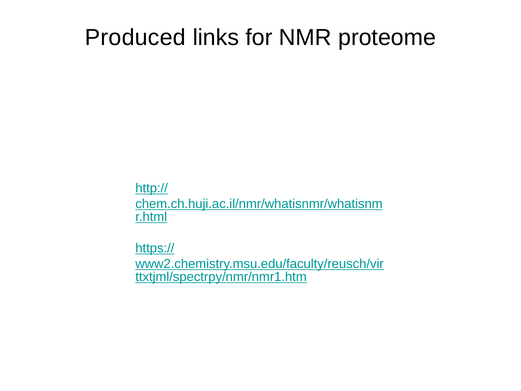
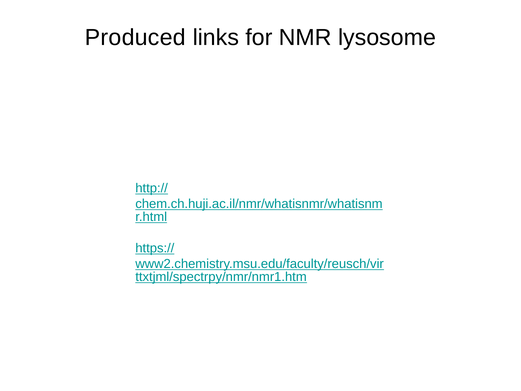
proteome: proteome -> lysosome
